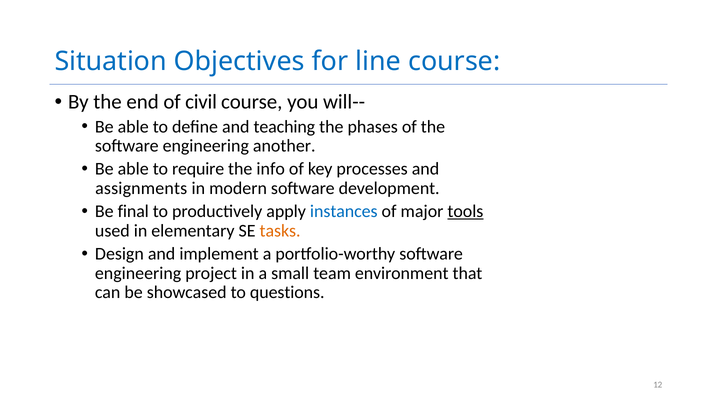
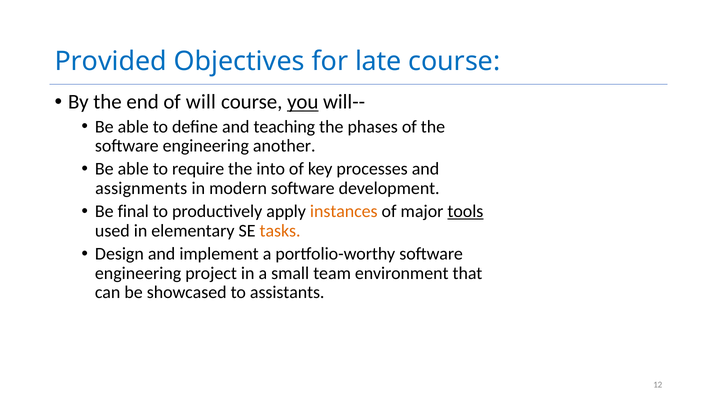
Situation: Situation -> Provided
line: line -> late
civil: civil -> will
you underline: none -> present
info: info -> into
instances colour: blue -> orange
questions: questions -> assistants
